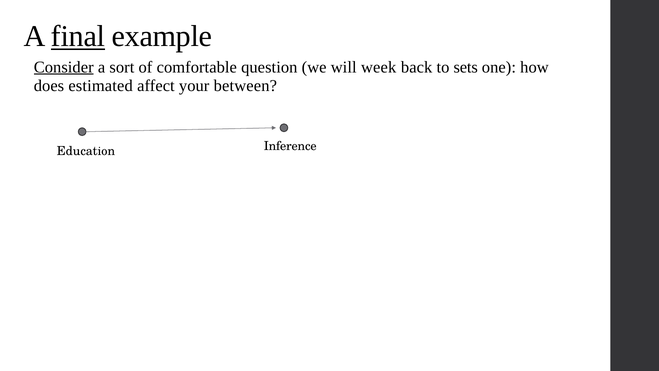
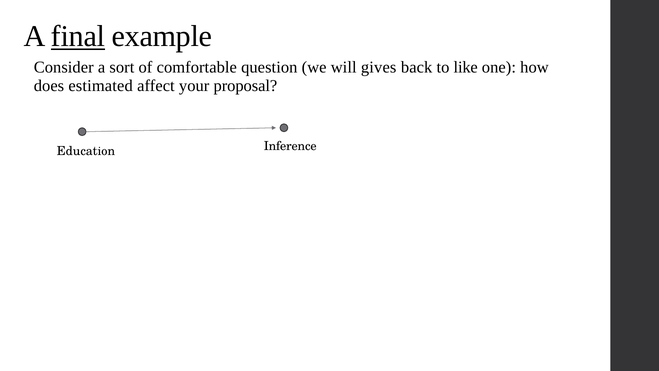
Consider underline: present -> none
week: week -> gives
sets: sets -> like
between: between -> proposal
